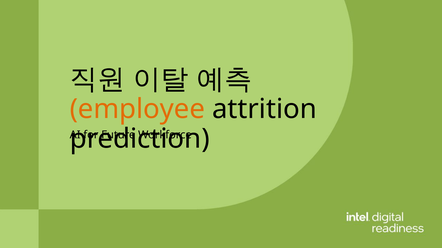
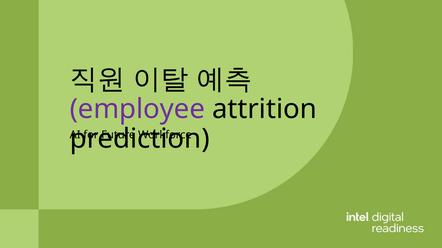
employee colour: orange -> purple
